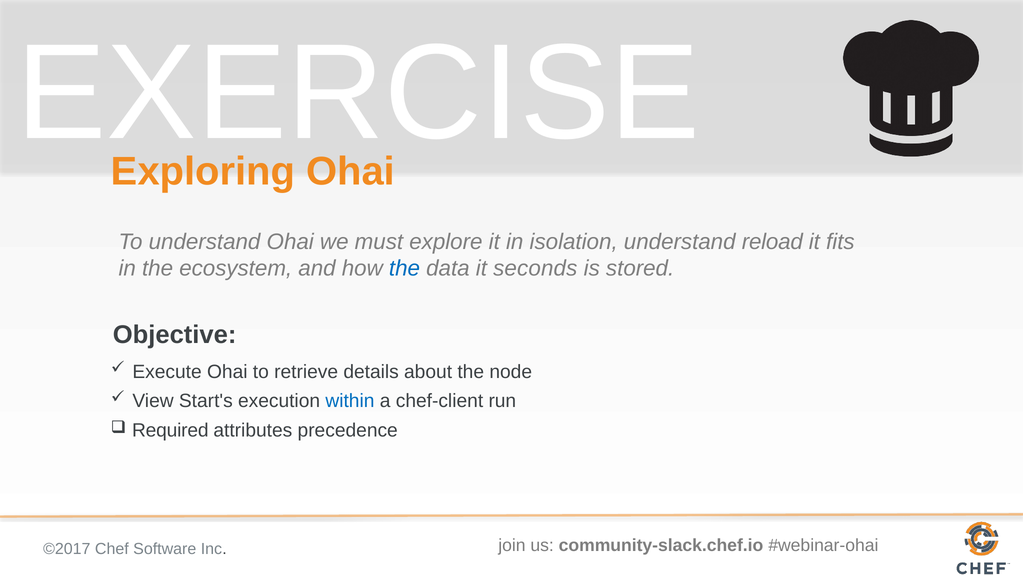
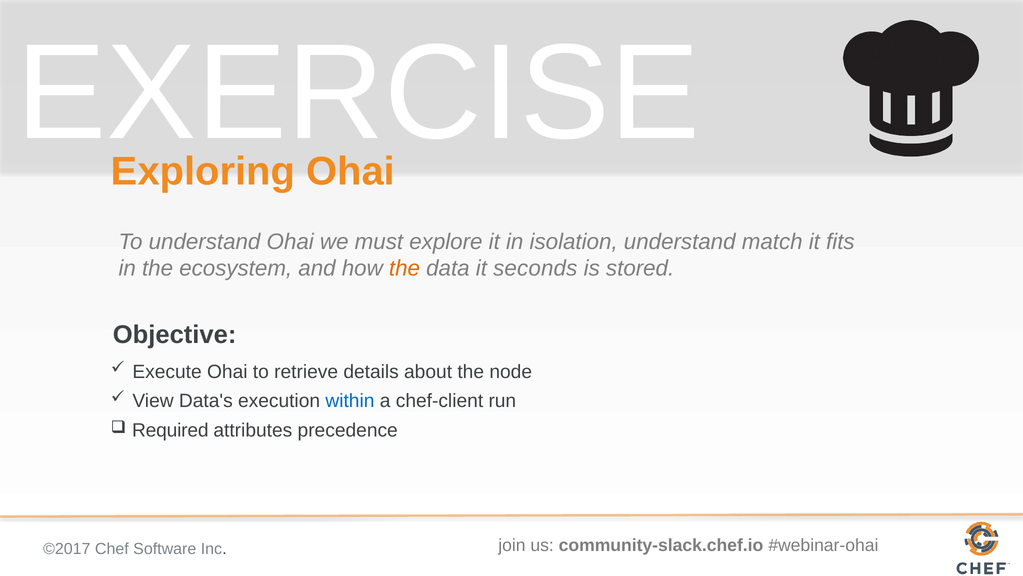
reload: reload -> match
the at (405, 268) colour: blue -> orange
Start's: Start's -> Data's
